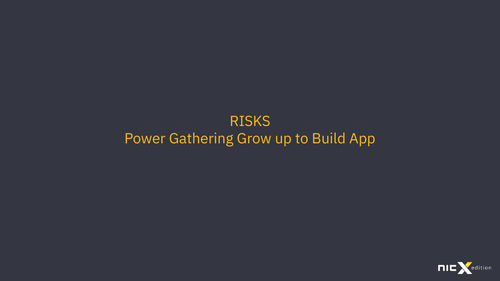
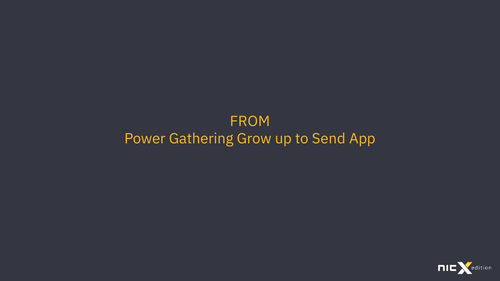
RISKS: RISKS -> FROM
Build: Build -> Send
